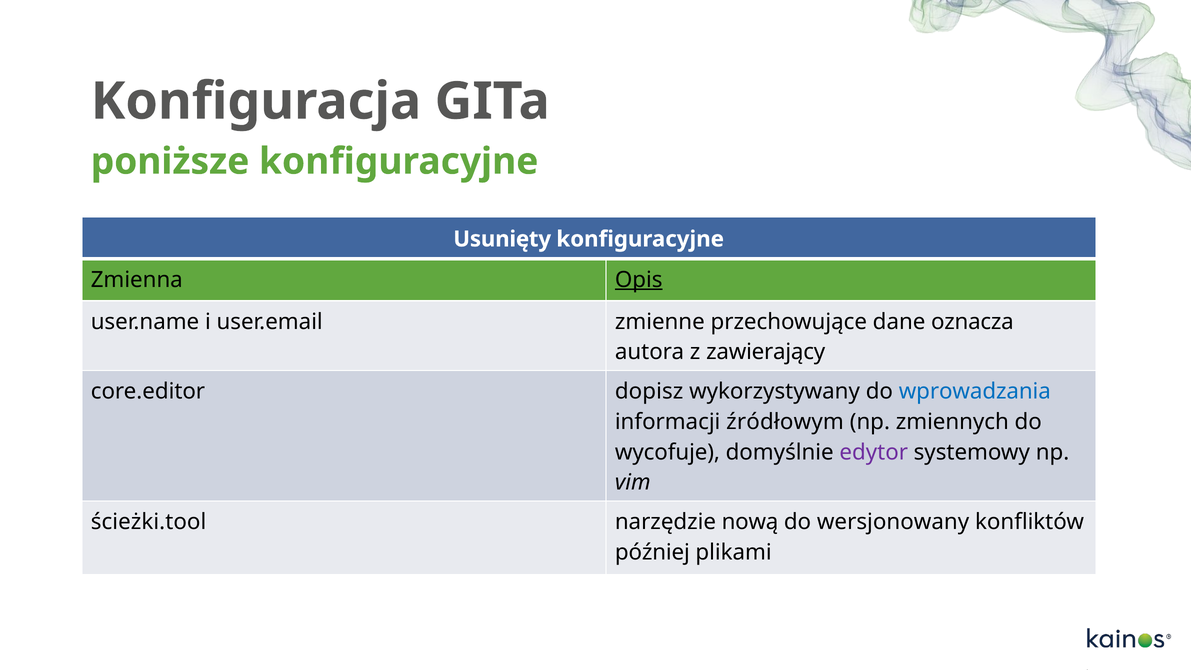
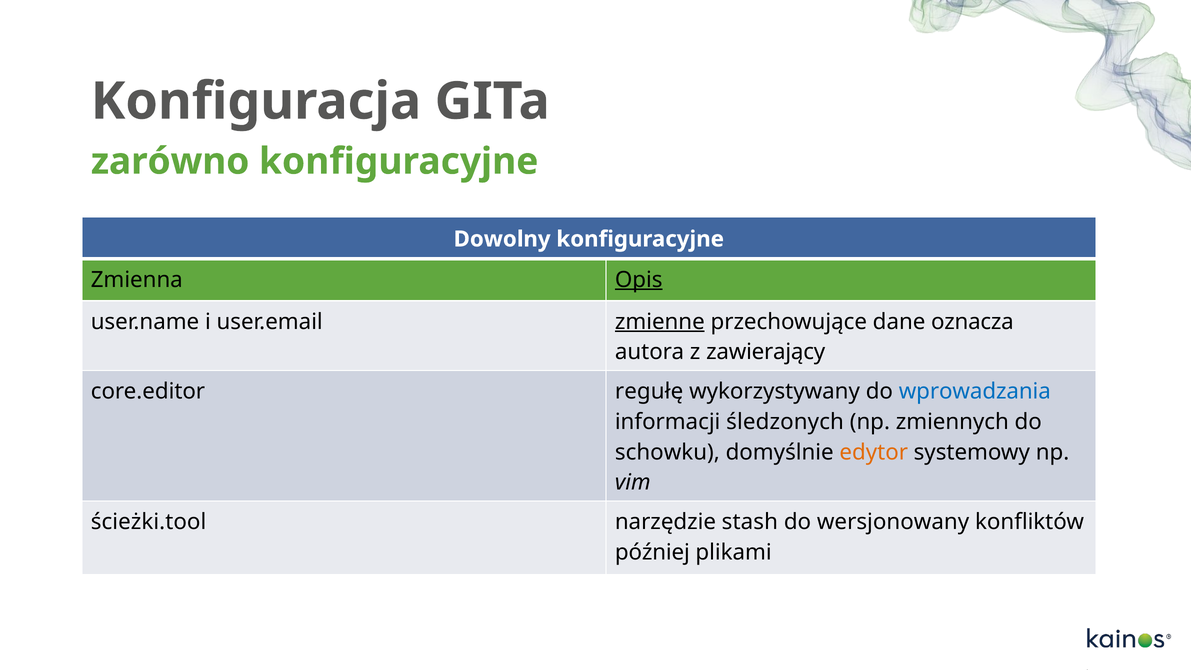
poniższe: poniższe -> zarówno
Usunięty: Usunięty -> Dowolny
zmienne underline: none -> present
dopisz: dopisz -> regułę
źródłowym: źródłowym -> śledzonych
wycofuje: wycofuje -> schowku
edytor colour: purple -> orange
nową: nową -> stash
